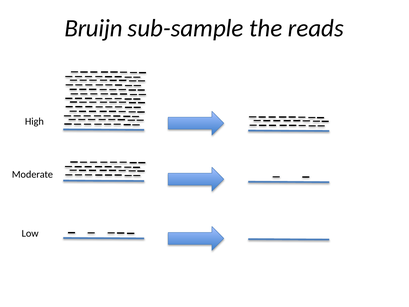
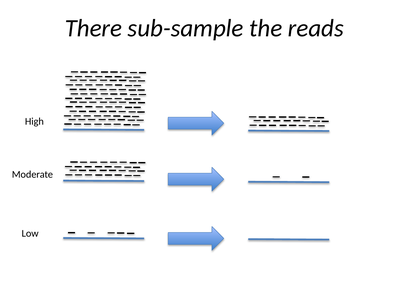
Bruijn: Bruijn -> There
